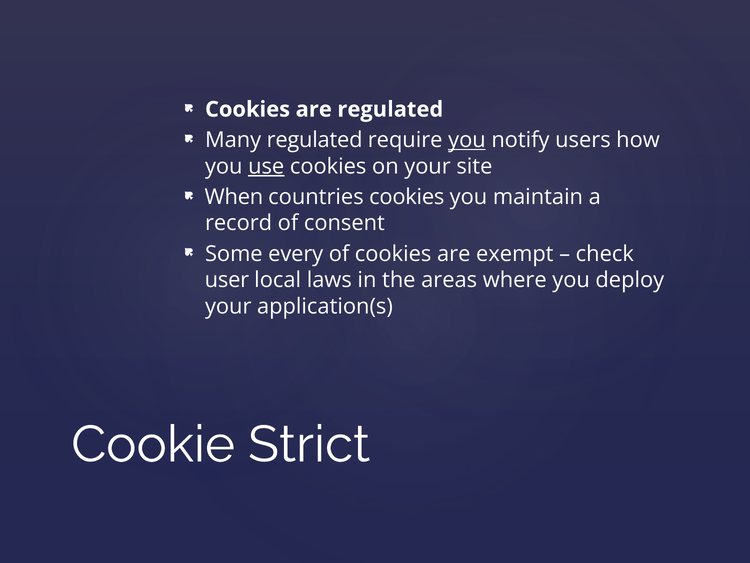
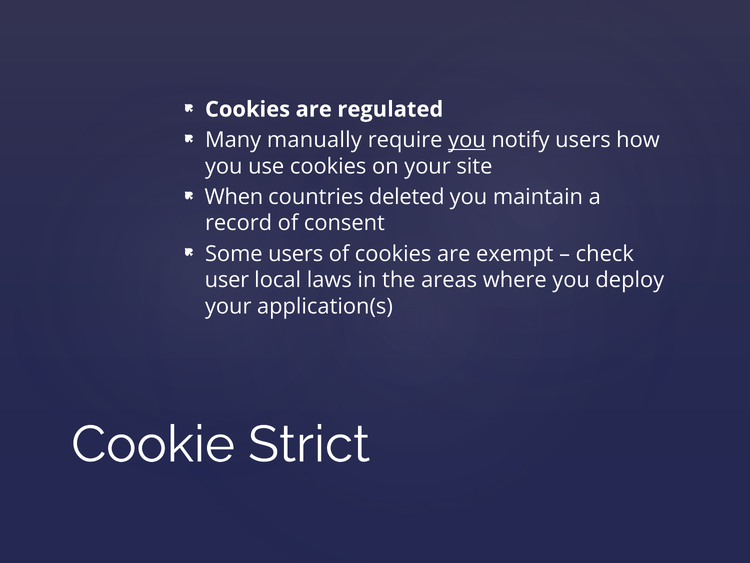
Many regulated: regulated -> manually
use underline: present -> none
countries cookies: cookies -> deleted
Some every: every -> users
